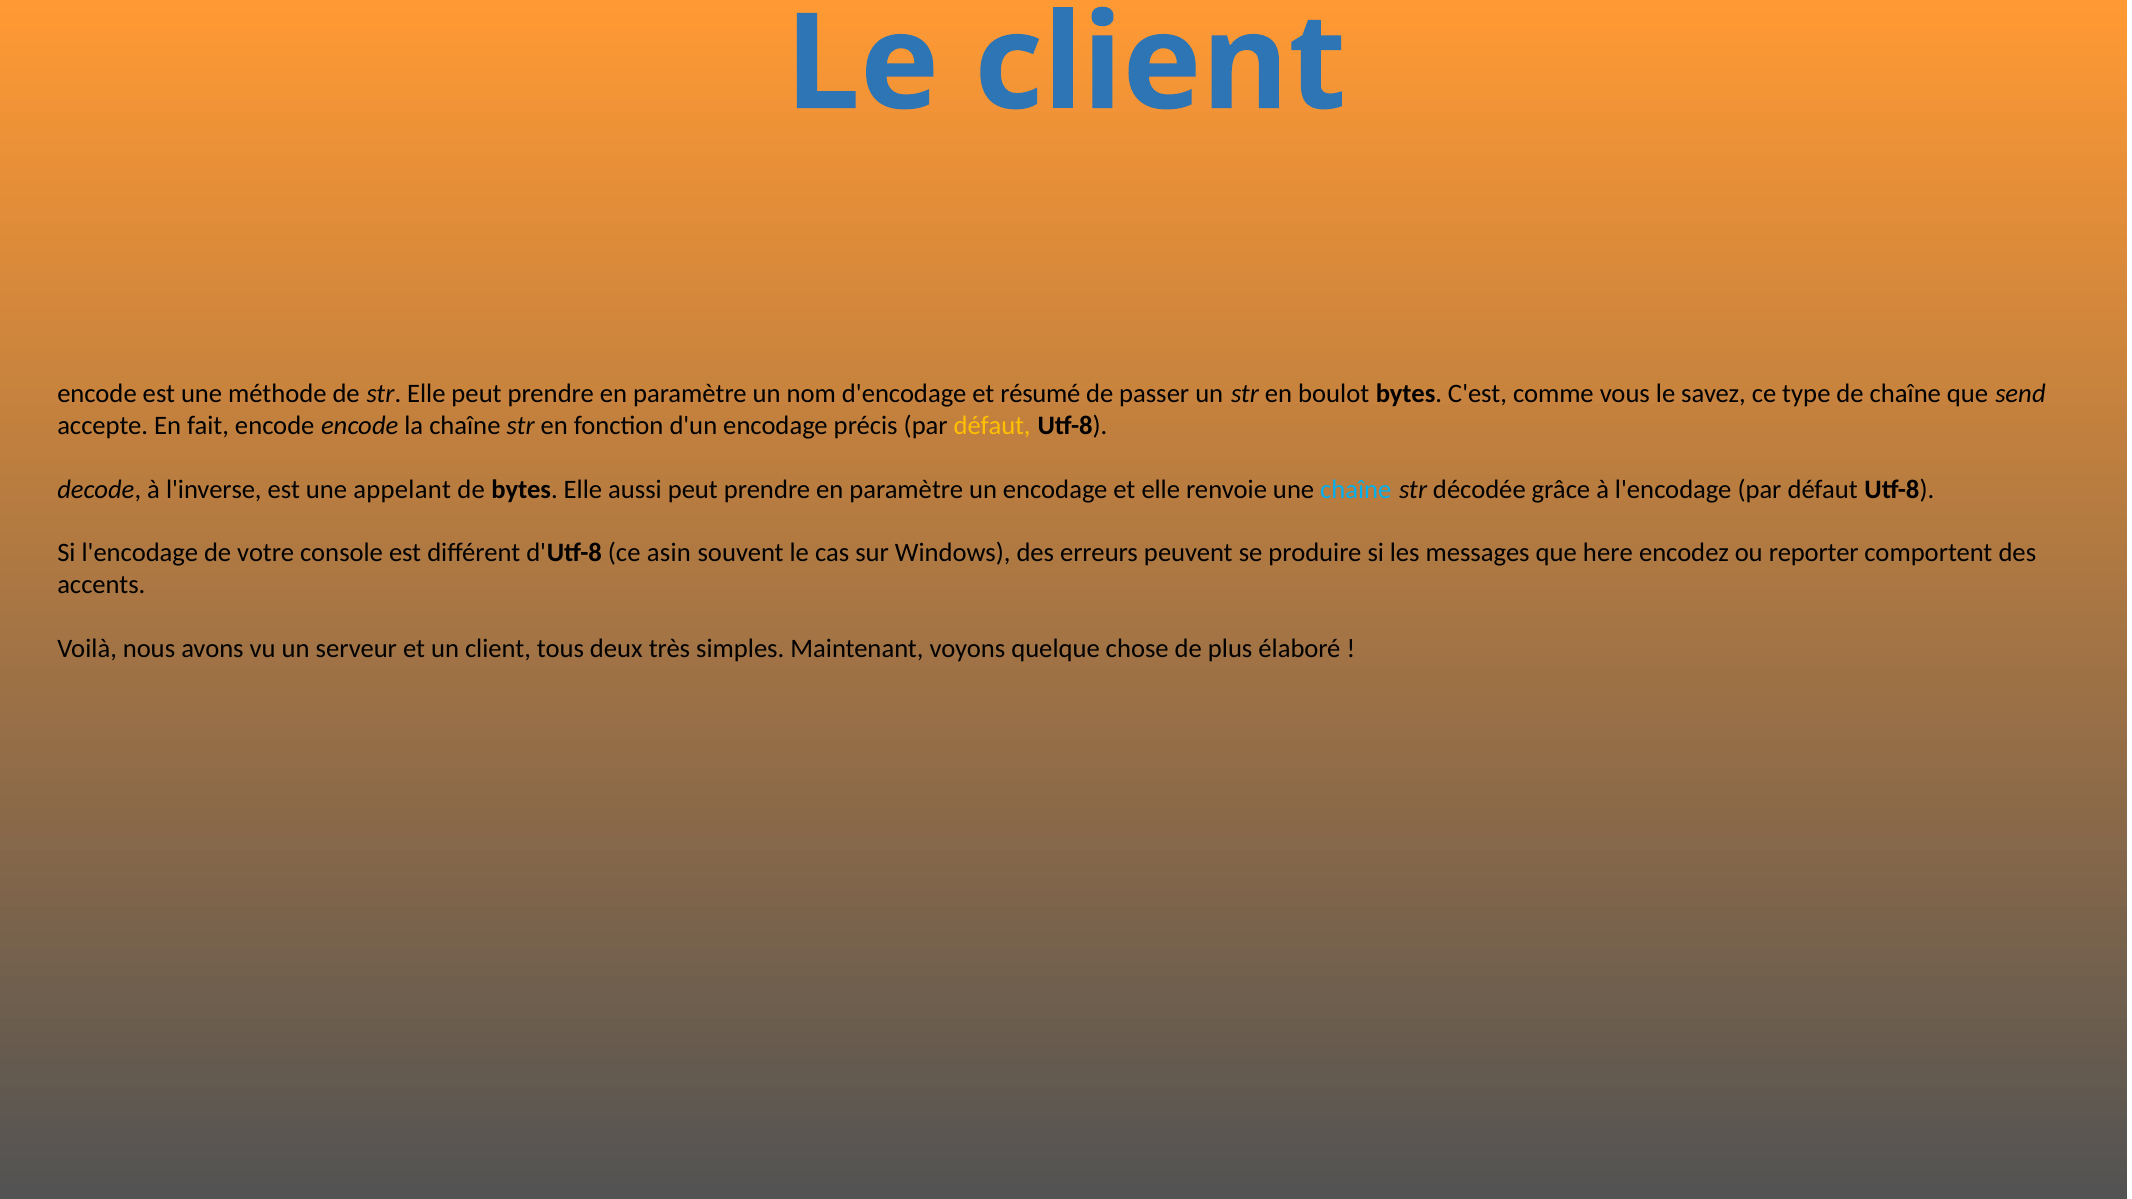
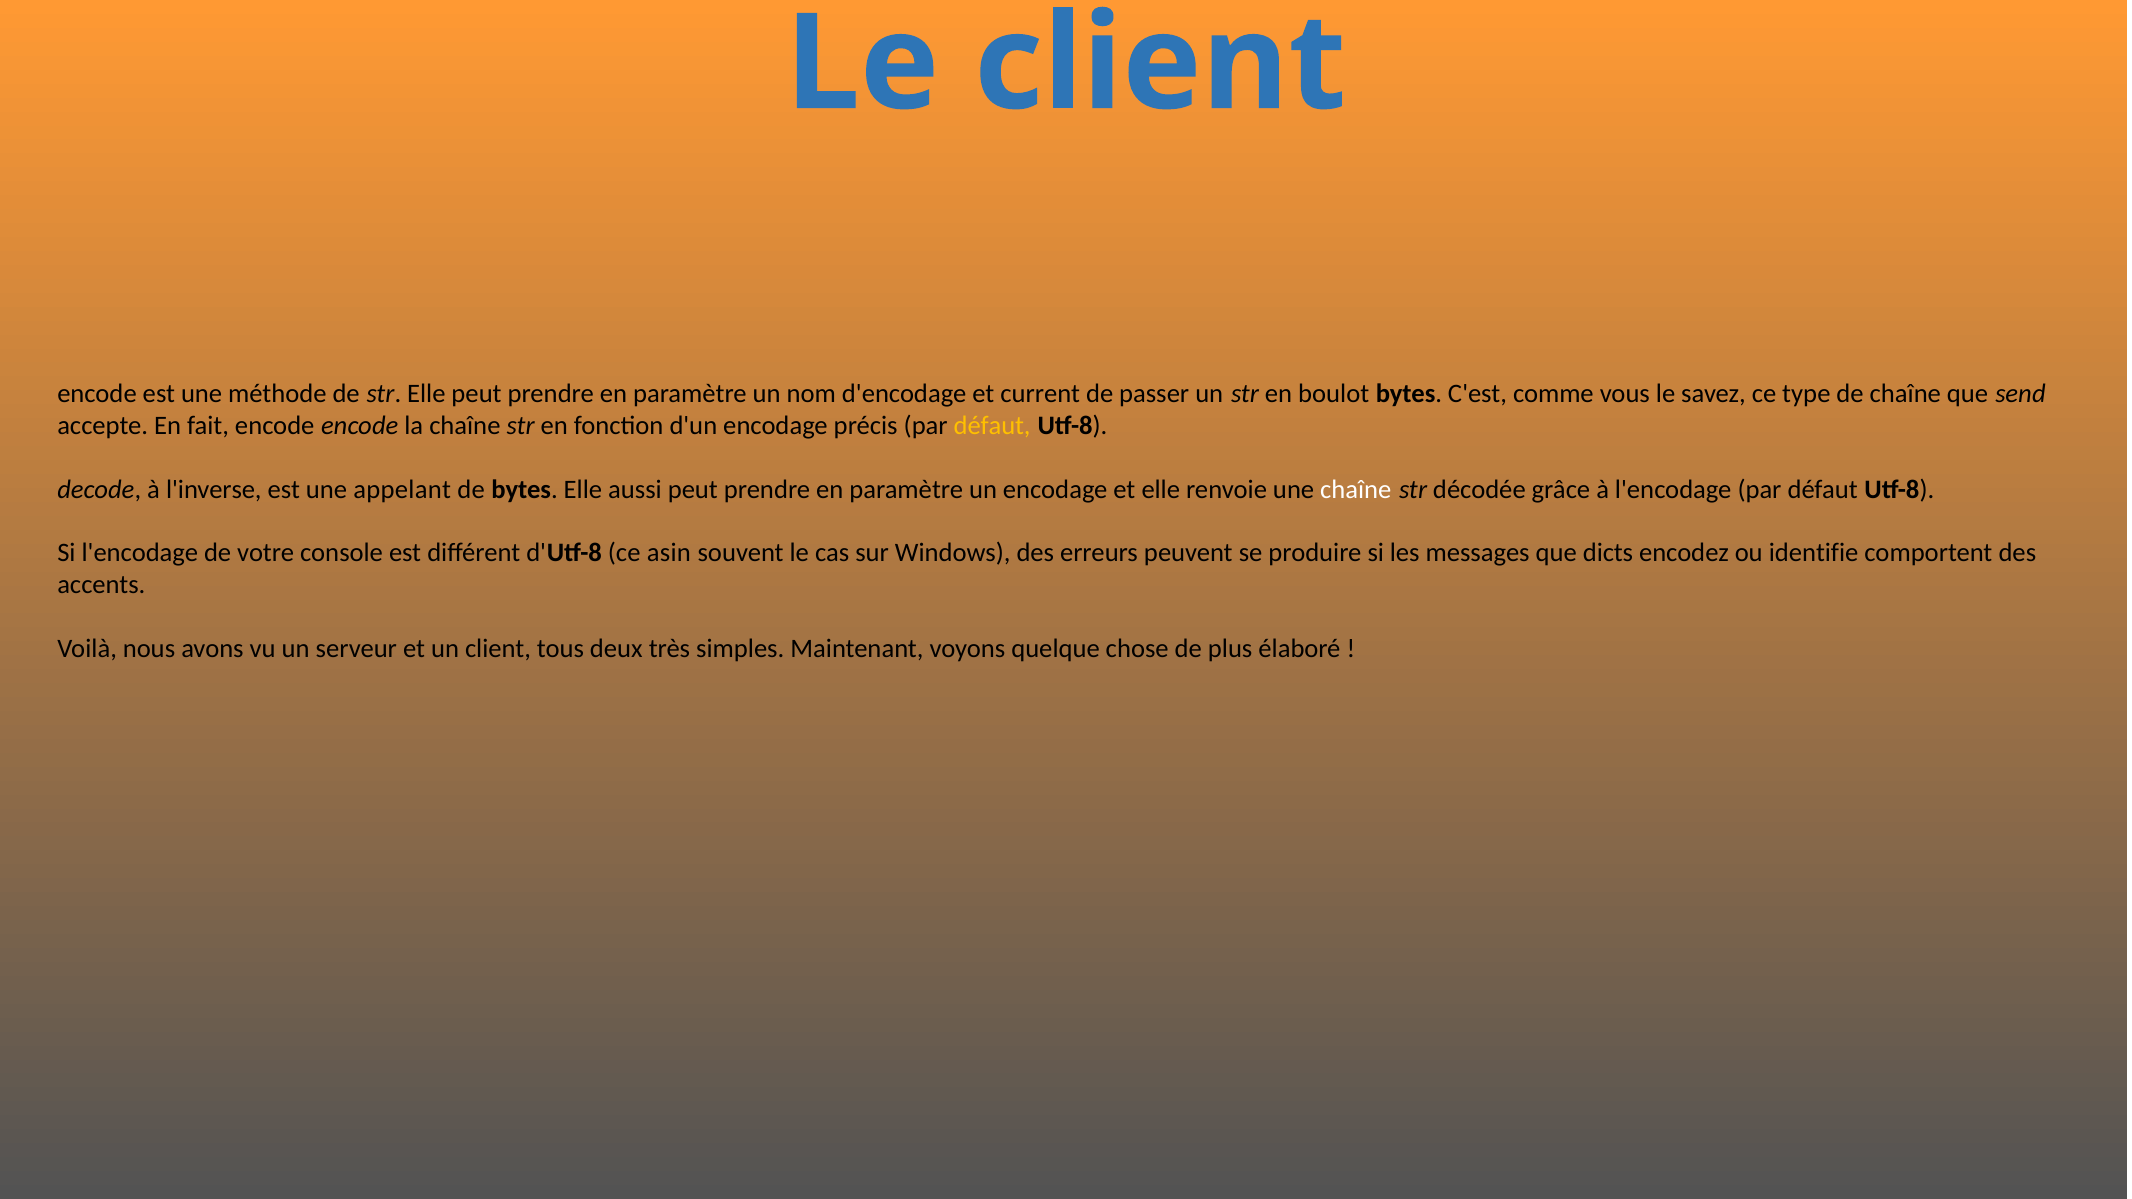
résumé: résumé -> current
chaîne at (1356, 489) colour: light blue -> white
here: here -> dicts
reporter: reporter -> identifie
